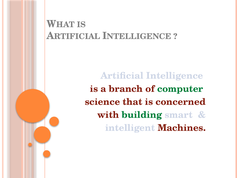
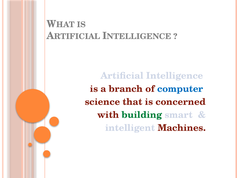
computer colour: green -> blue
